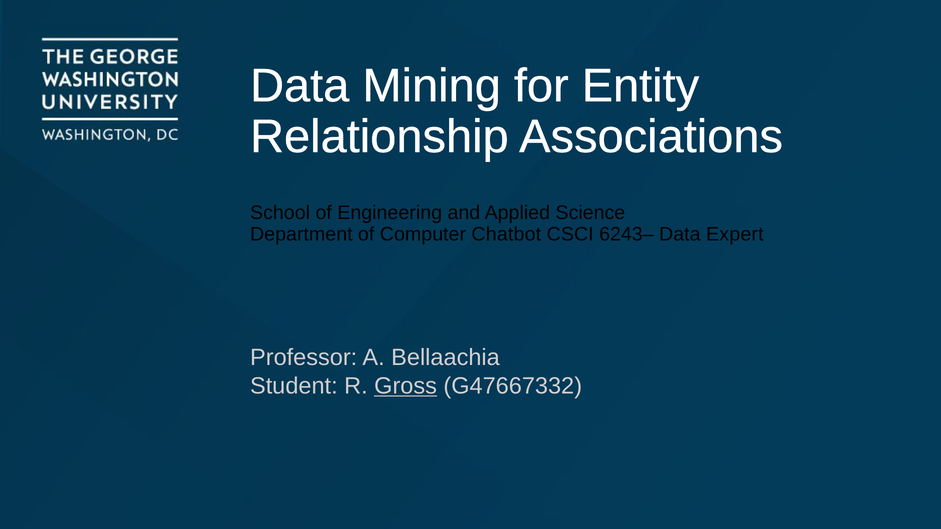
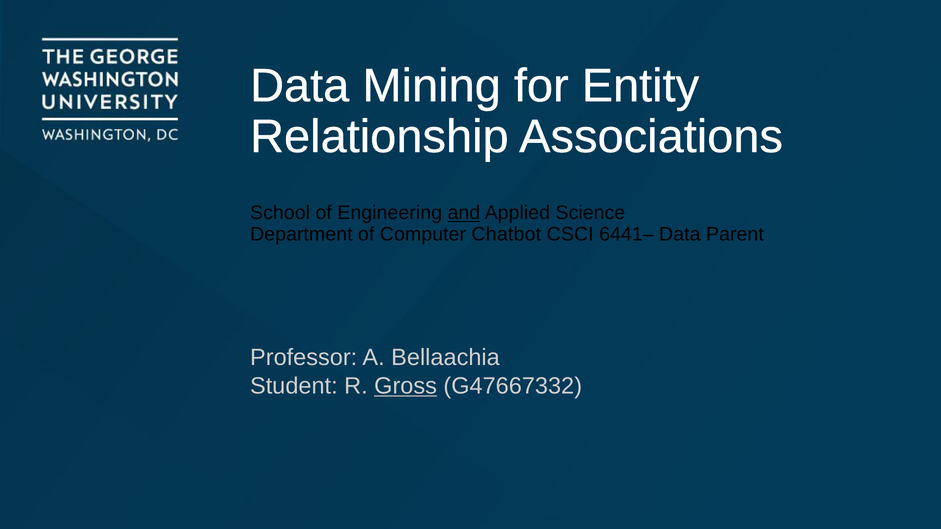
and underline: none -> present
6243–: 6243– -> 6441–
Expert: Expert -> Parent
